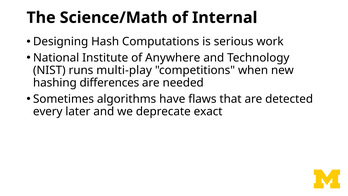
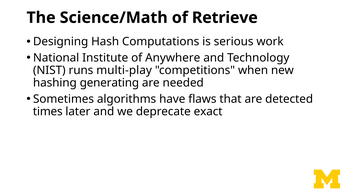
Internal: Internal -> Retrieve
differences: differences -> generating
every: every -> times
